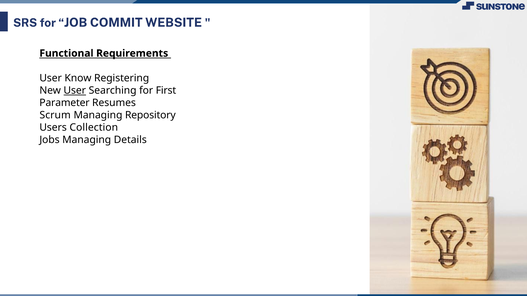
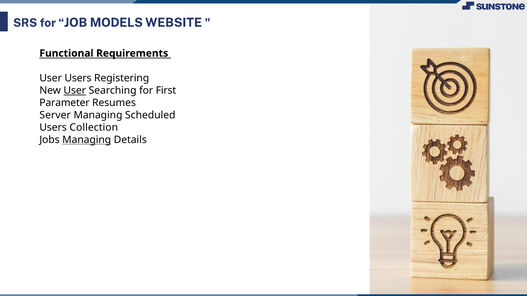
COMMIT: COMMIT -> MODELS
User Know: Know -> Users
Scrum: Scrum -> Server
Repository: Repository -> Scheduled
Managing at (87, 140) underline: none -> present
